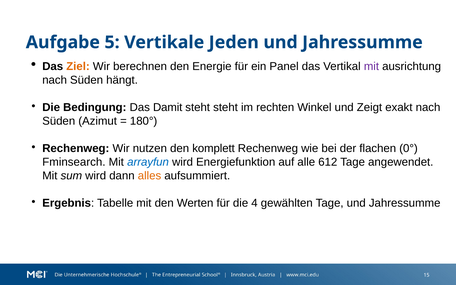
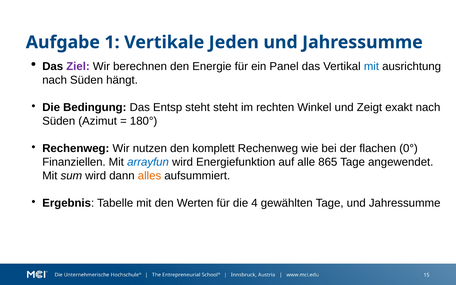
5: 5 -> 1
Ziel colour: orange -> purple
mit at (371, 66) colour: purple -> blue
Damit: Damit -> Entsp
Fminsearch: Fminsearch -> Finanziellen
612: 612 -> 865
